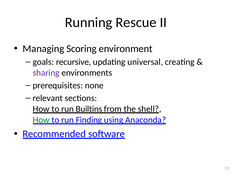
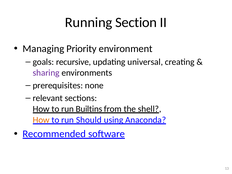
Rescue: Rescue -> Section
Scoring: Scoring -> Priority
How at (41, 120) colour: green -> orange
Finding: Finding -> Should
